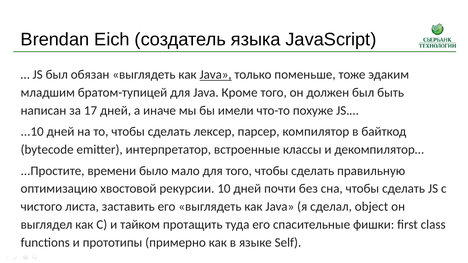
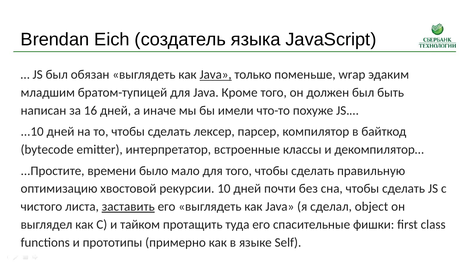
тоже: тоже -> wrap
17: 17 -> 16
заставить underline: none -> present
